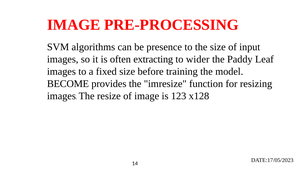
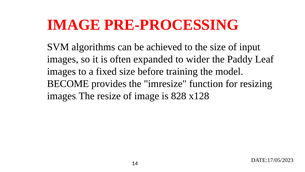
presence: presence -> achieved
extracting: extracting -> expanded
123: 123 -> 828
